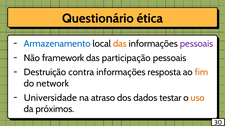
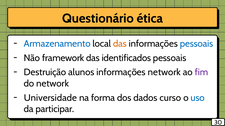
pessoais at (196, 44) colour: purple -> blue
participação: participação -> identificados
contra: contra -> alunos
informações resposta: resposta -> network
fim colour: orange -> purple
atraso: atraso -> forma
testar: testar -> curso
uso colour: orange -> blue
próximos: próximos -> participar
